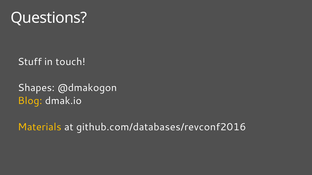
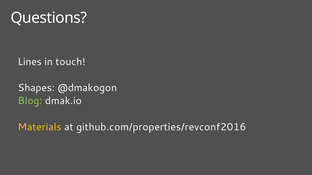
Stuff: Stuff -> Lines
Blog colour: yellow -> light green
github.com/databases/revconf2016: github.com/databases/revconf2016 -> github.com/properties/revconf2016
